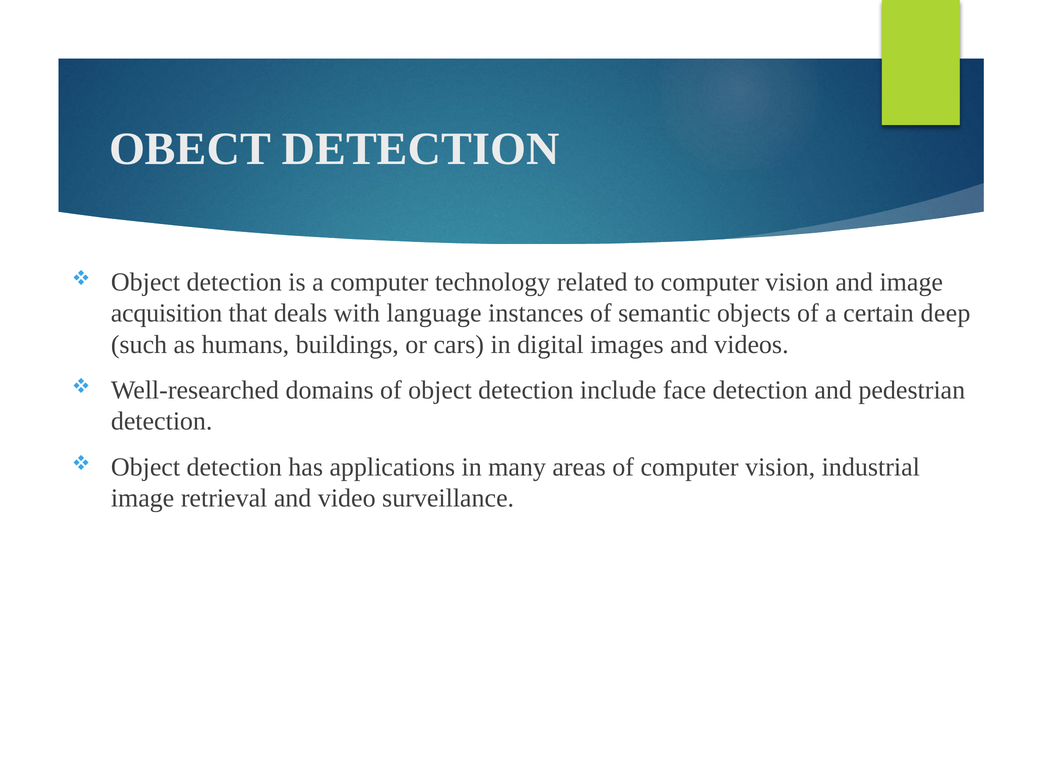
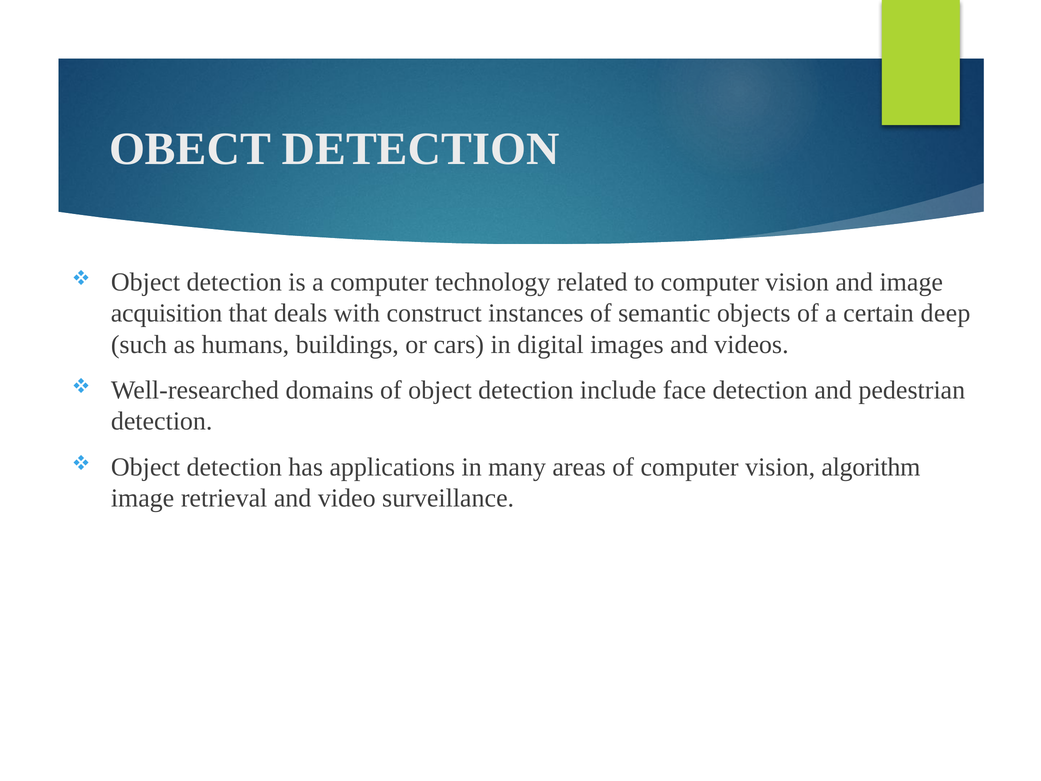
language: language -> construct
industrial: industrial -> algorithm
